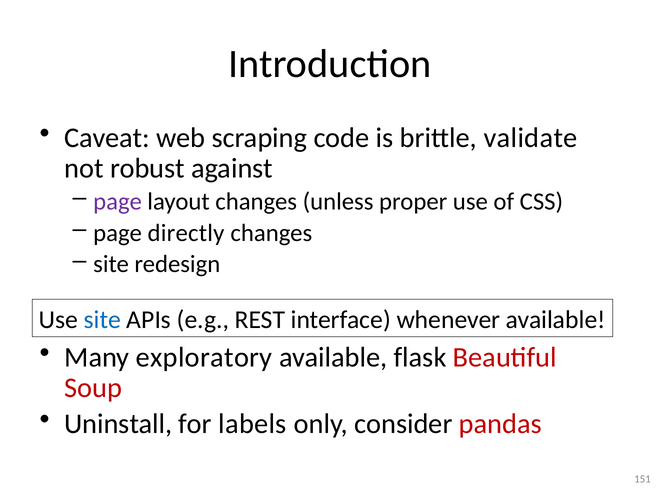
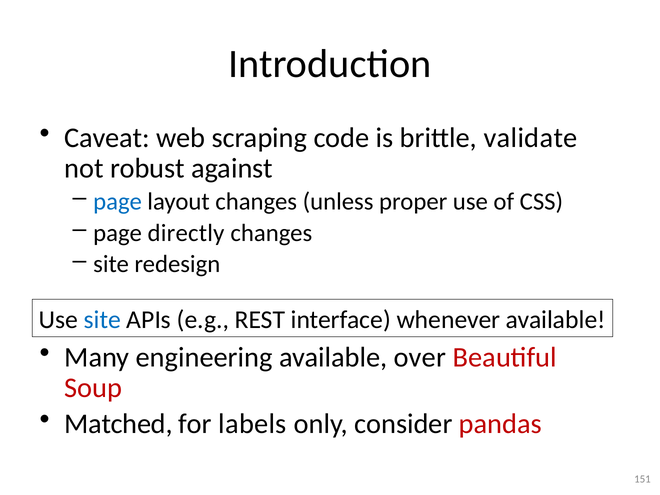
page at (118, 201) colour: purple -> blue
exploratory: exploratory -> engineering
flask: flask -> over
Uninstall: Uninstall -> Matched
